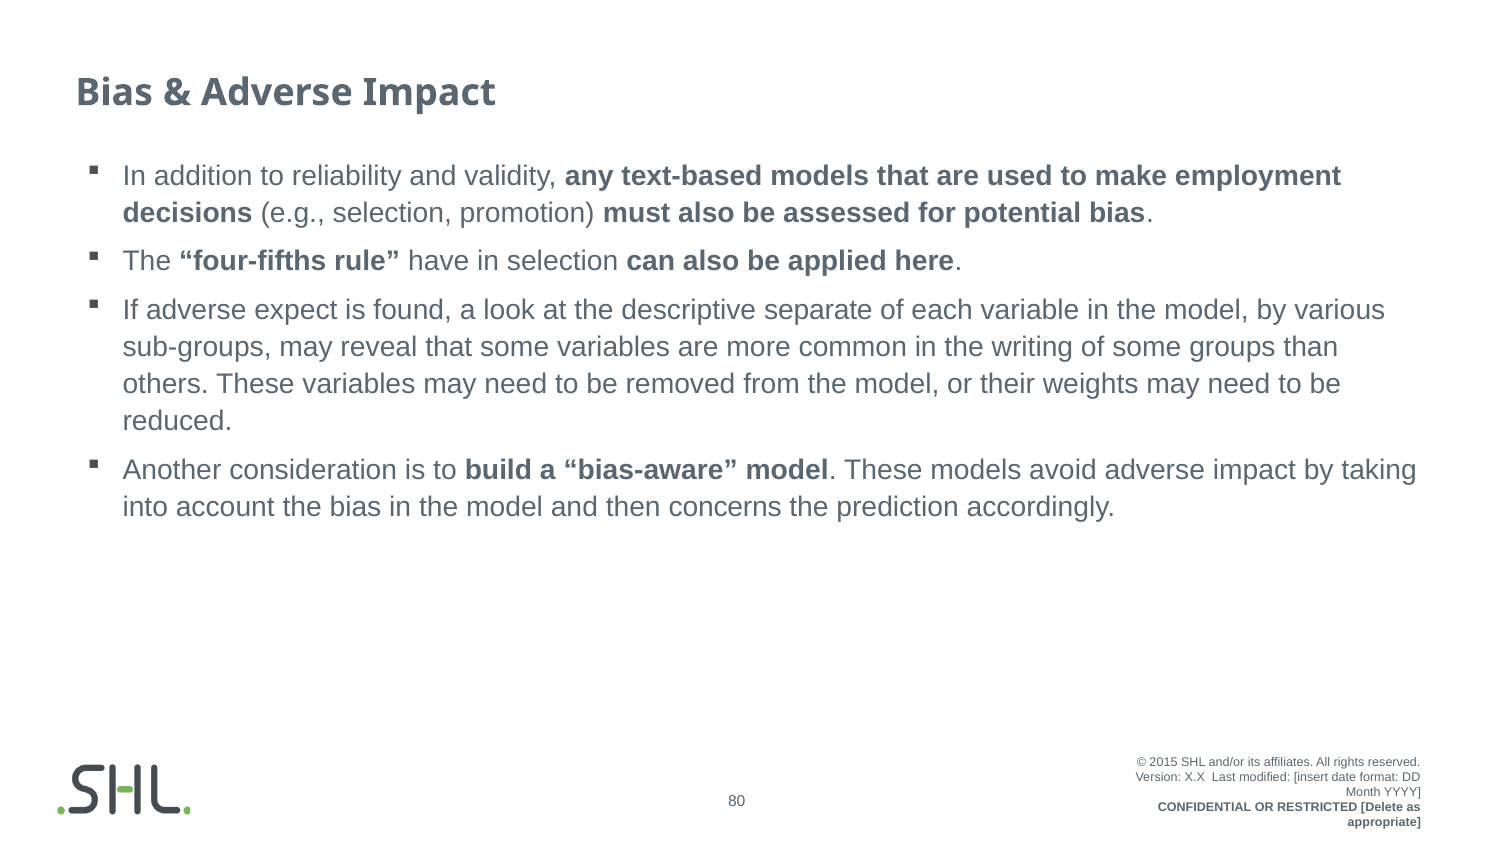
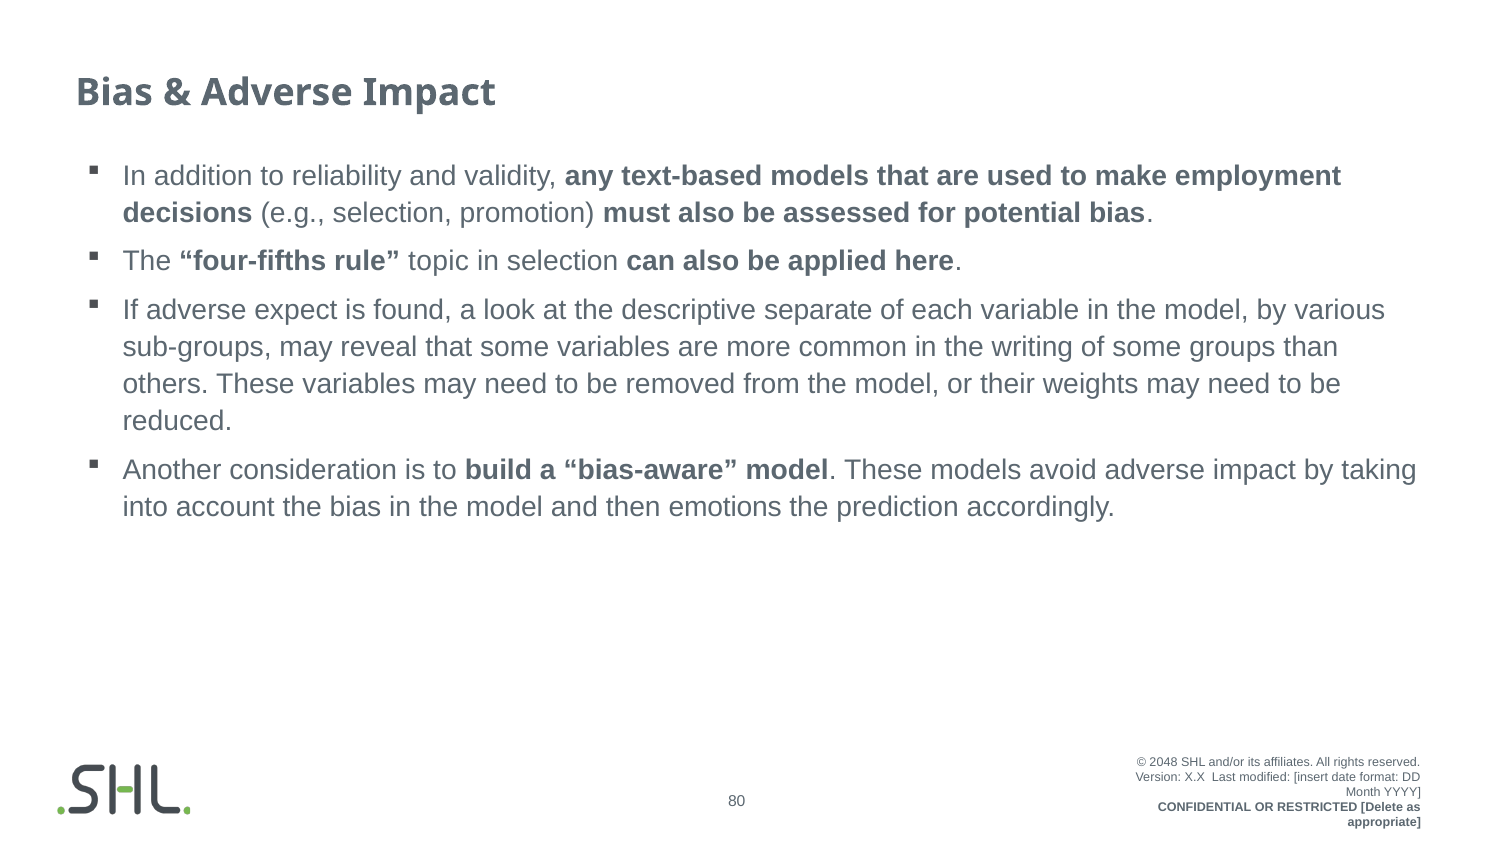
have: have -> topic
concerns: concerns -> emotions
2015: 2015 -> 2048
